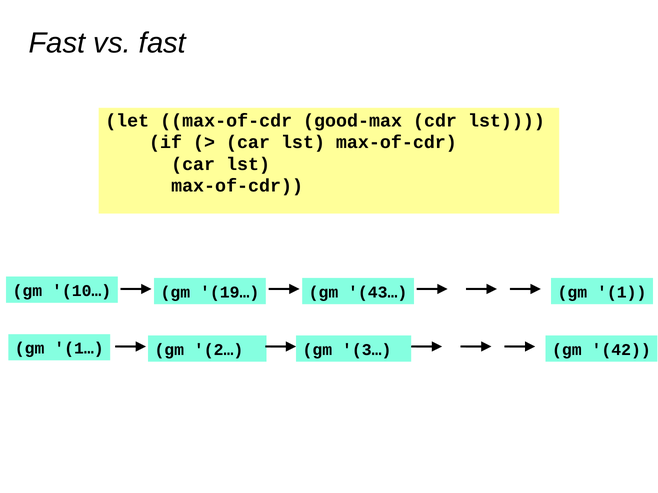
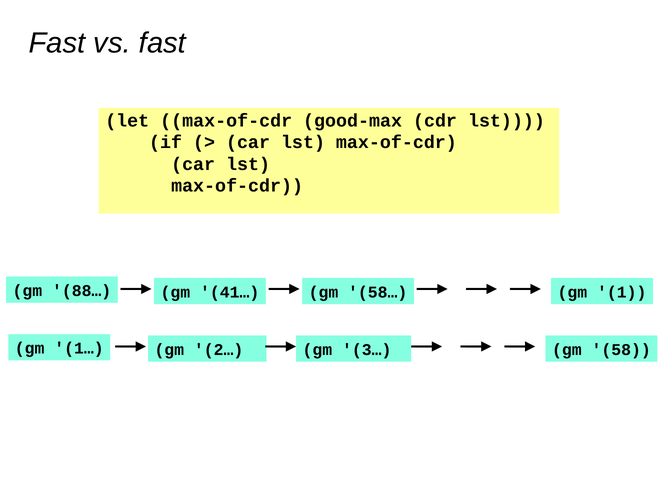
10…: 10… -> 88…
19…: 19… -> 41…
43…: 43… -> 58…
42: 42 -> 58
